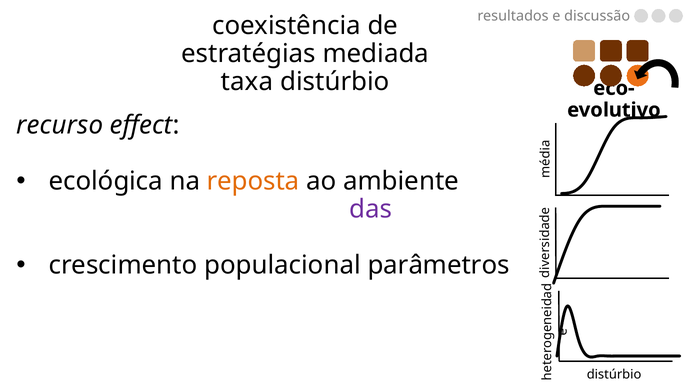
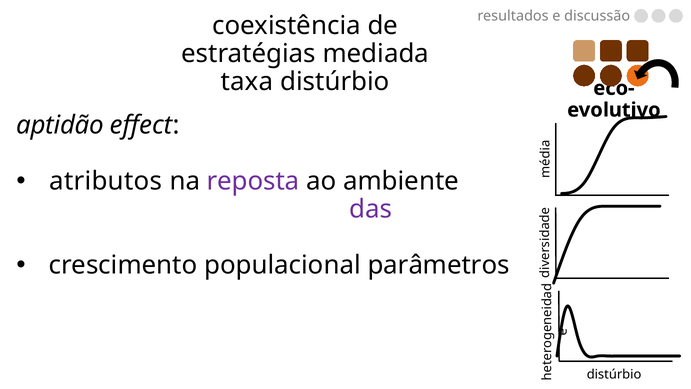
recurso: recurso -> aptidão
ecológica: ecológica -> atributos
reposta colour: orange -> purple
